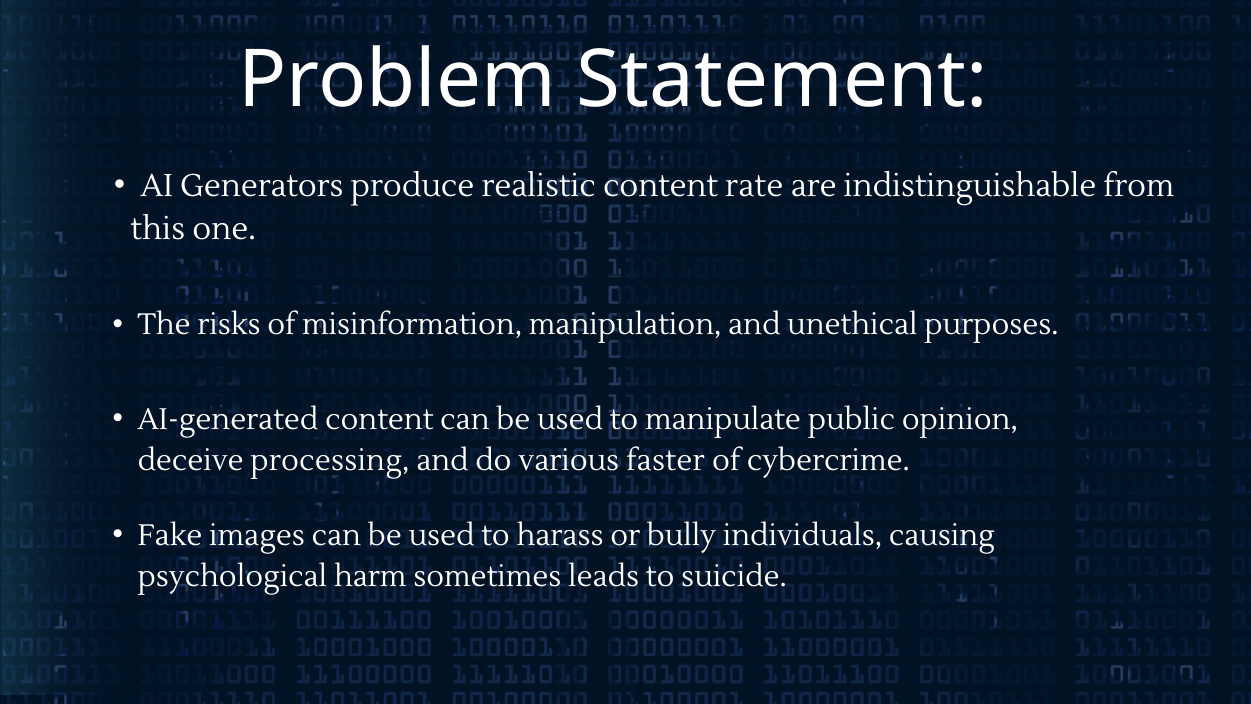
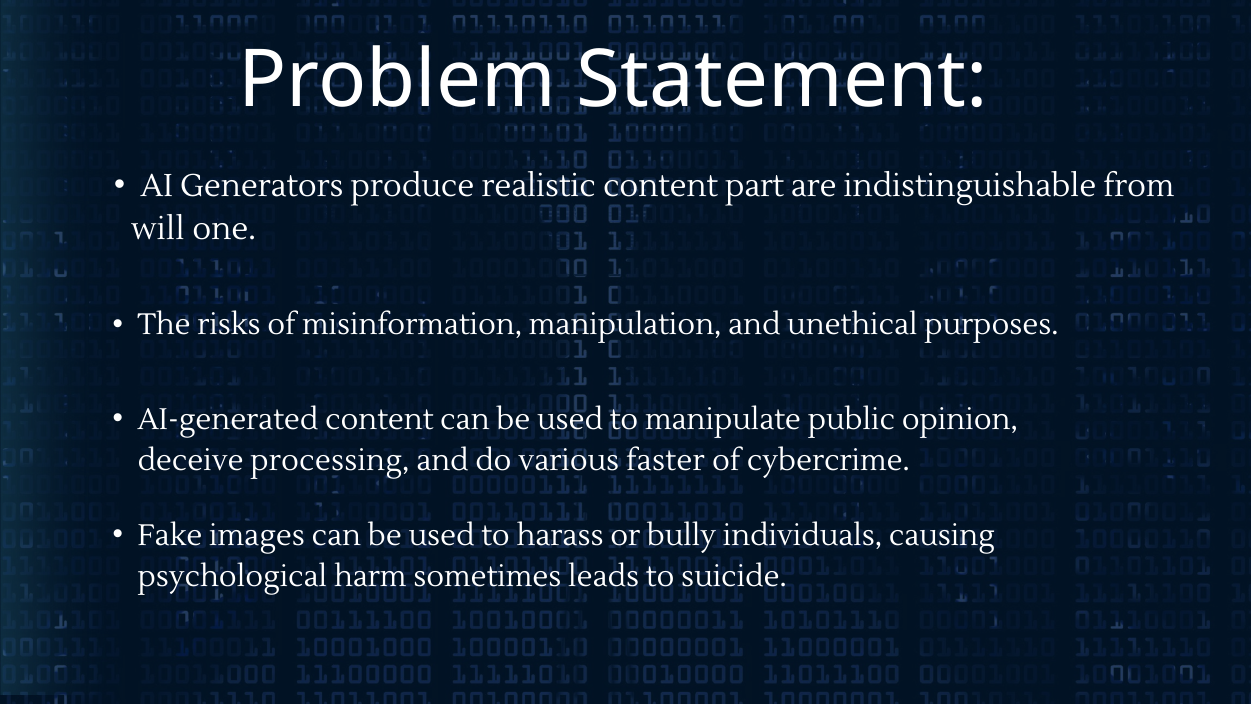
rate: rate -> part
this: this -> will
